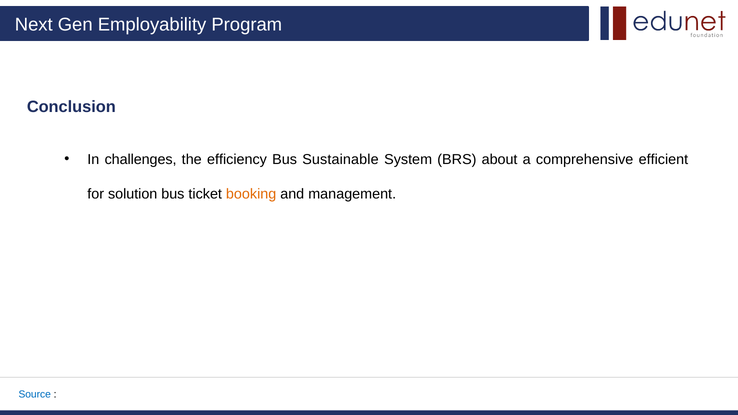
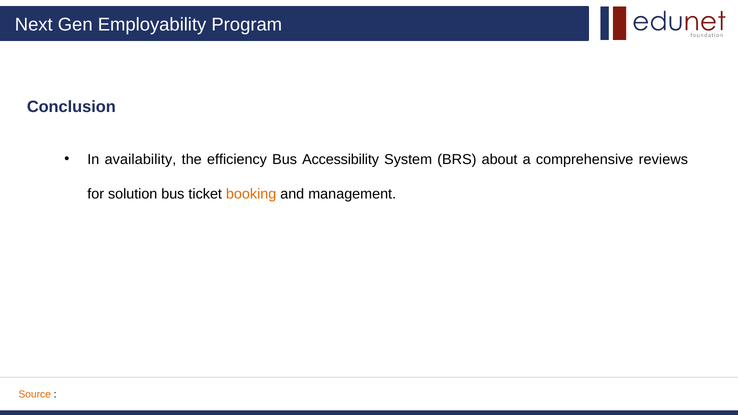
challenges: challenges -> availability
Sustainable: Sustainable -> Accessibility
efficient: efficient -> reviews
Source colour: blue -> orange
